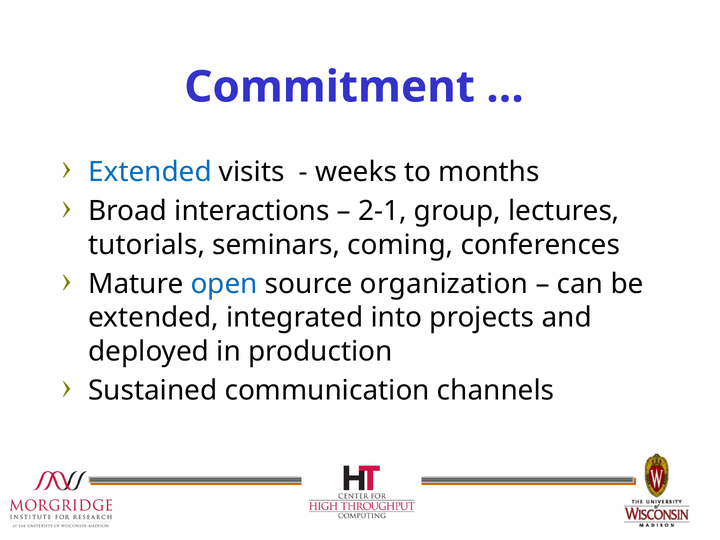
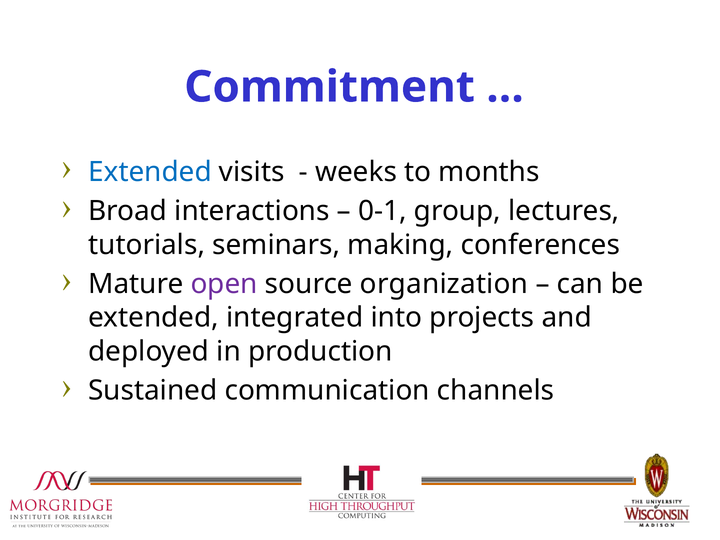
2-1: 2-1 -> 0-1
coming: coming -> making
open colour: blue -> purple
